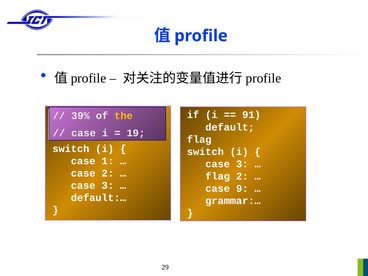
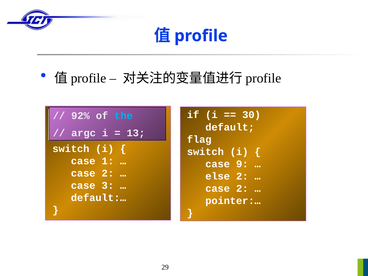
91: 91 -> 30
39%: 39% -> 92%
the colour: yellow -> light blue
case at (84, 133): case -> argc
19: 19 -> 13
3 at (242, 164): 3 -> 9
flag at (218, 176): flag -> else
9 at (242, 188): 9 -> 2
grammar:…: grammar:… -> pointer:…
